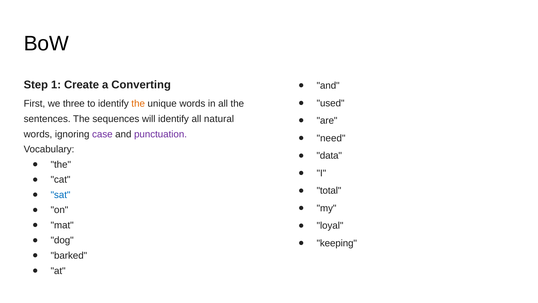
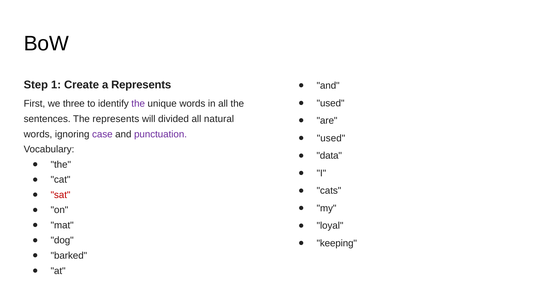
a Converting: Converting -> Represents
the at (138, 104) colour: orange -> purple
The sequences: sequences -> represents
will identify: identify -> divided
need at (331, 138): need -> used
total: total -> cats
sat colour: blue -> red
